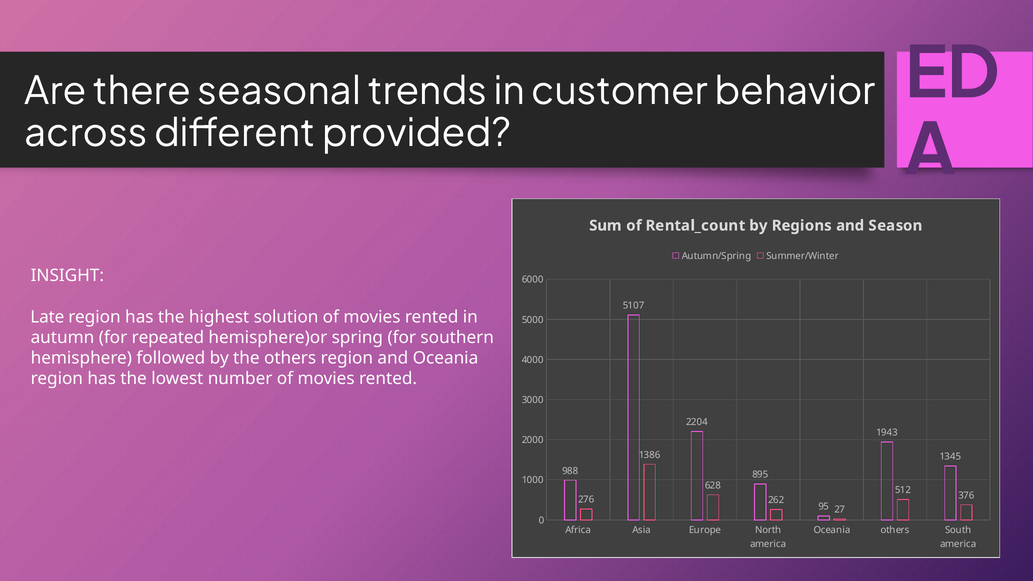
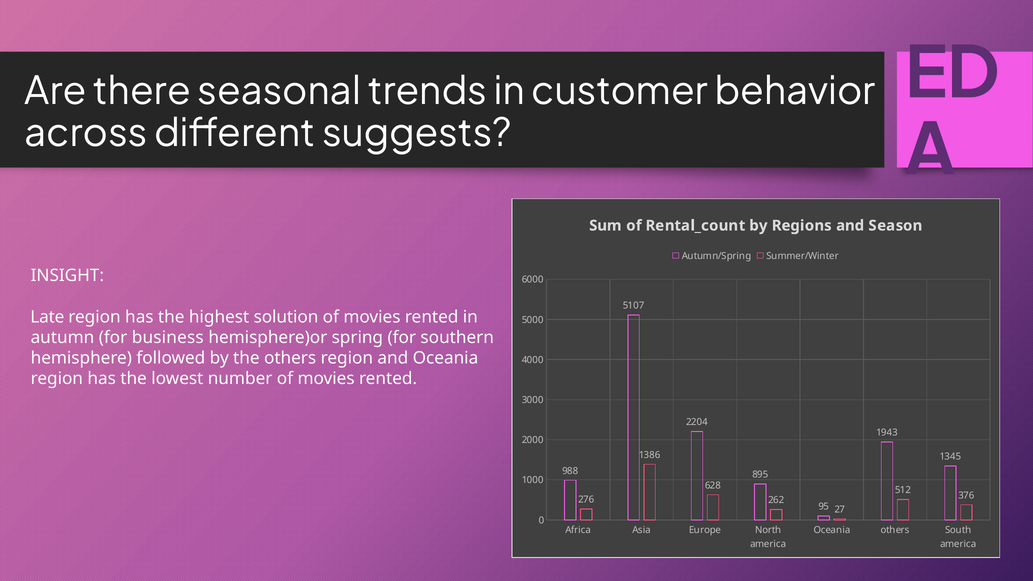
provided: provided -> suggests
repeated: repeated -> business
